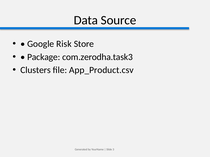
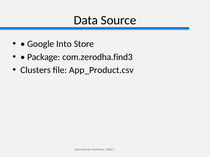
Risk: Risk -> Into
com.zerodha.task3: com.zerodha.task3 -> com.zerodha.find3
